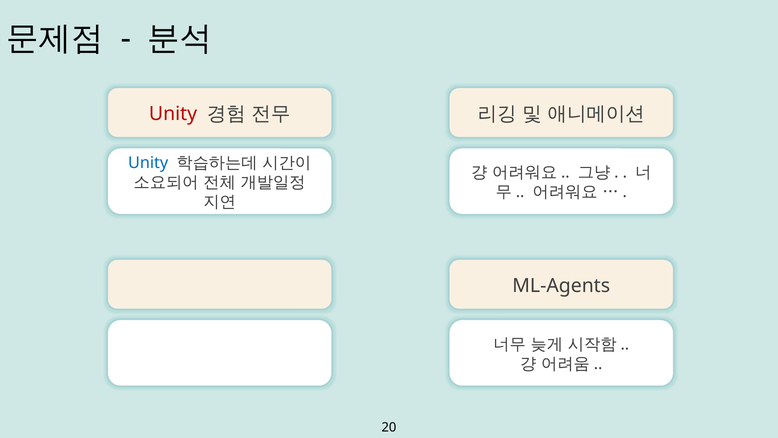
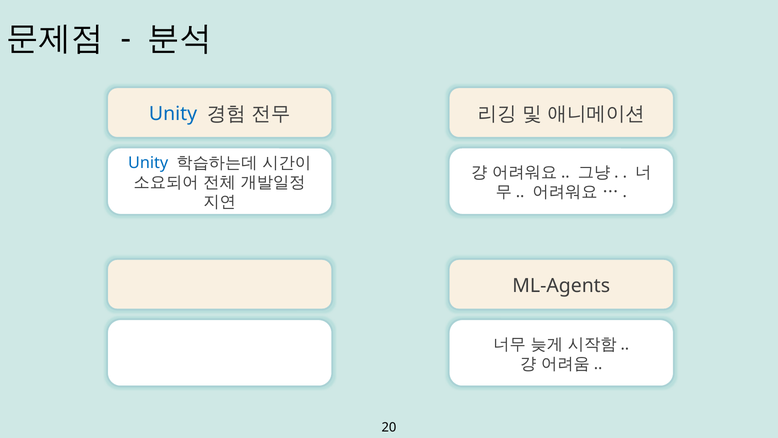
Unity at (173, 114) colour: red -> blue
